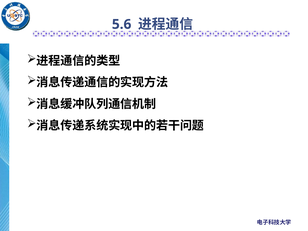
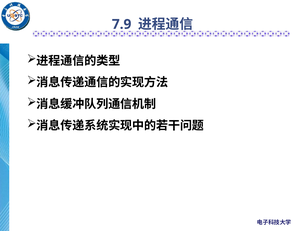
5.6: 5.6 -> 7.9
